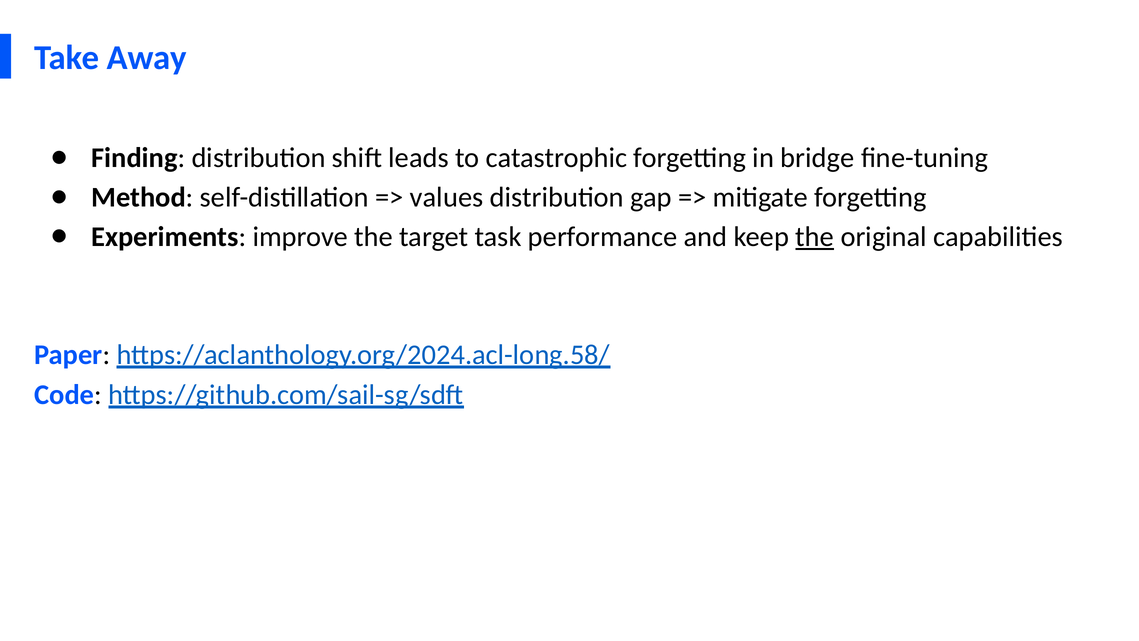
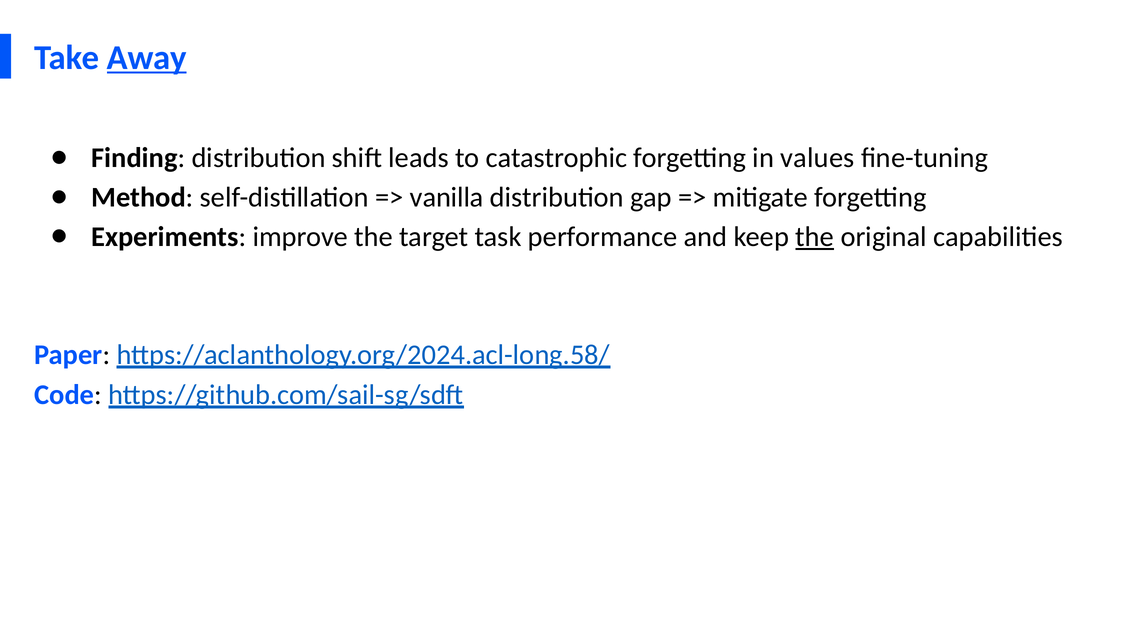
Away underline: none -> present
bridge: bridge -> values
values: values -> vanilla
